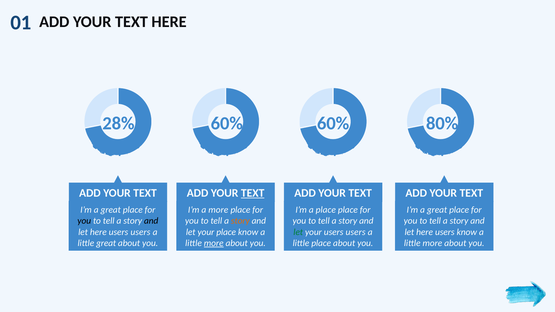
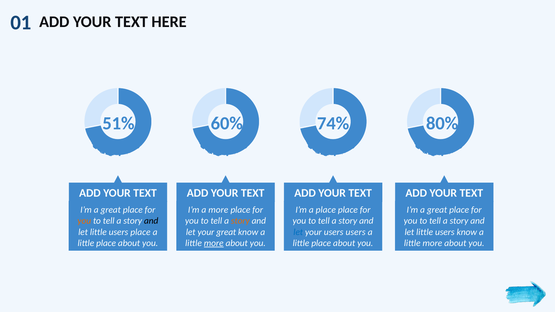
28%: 28% -> 51%
60% 60%: 60% -> 74%
TEXT at (253, 193) underline: present -> none
you at (84, 221) colour: black -> orange
here at (98, 232): here -> little
users at (140, 232): users -> place
your place: place -> great
let at (298, 232) colour: green -> blue
here at (425, 232): here -> little
great at (106, 243): great -> place
